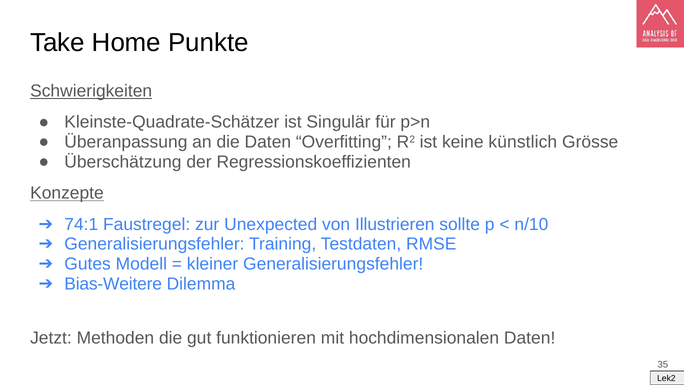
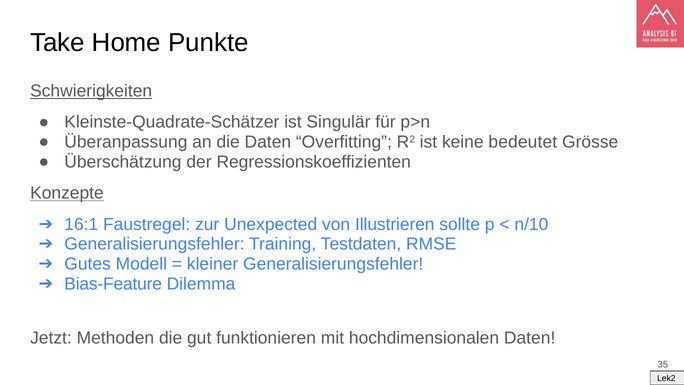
künstlich: künstlich -> bedeutet
74:1: 74:1 -> 16:1
Bias-Weitere: Bias-Weitere -> Bias-Feature
